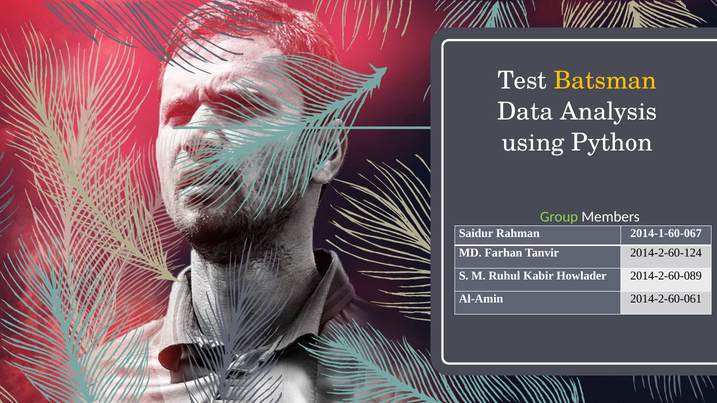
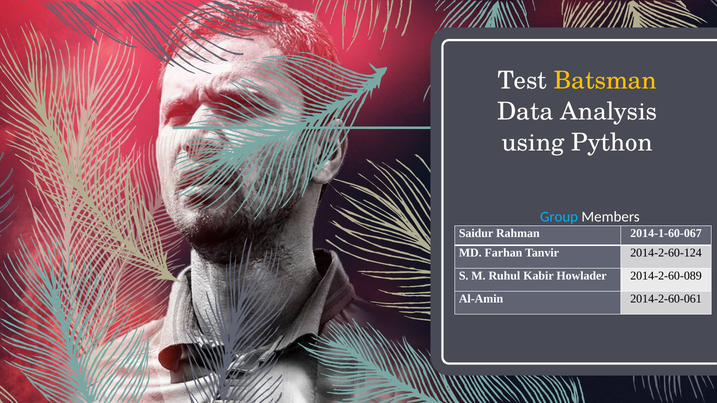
Group colour: light green -> light blue
